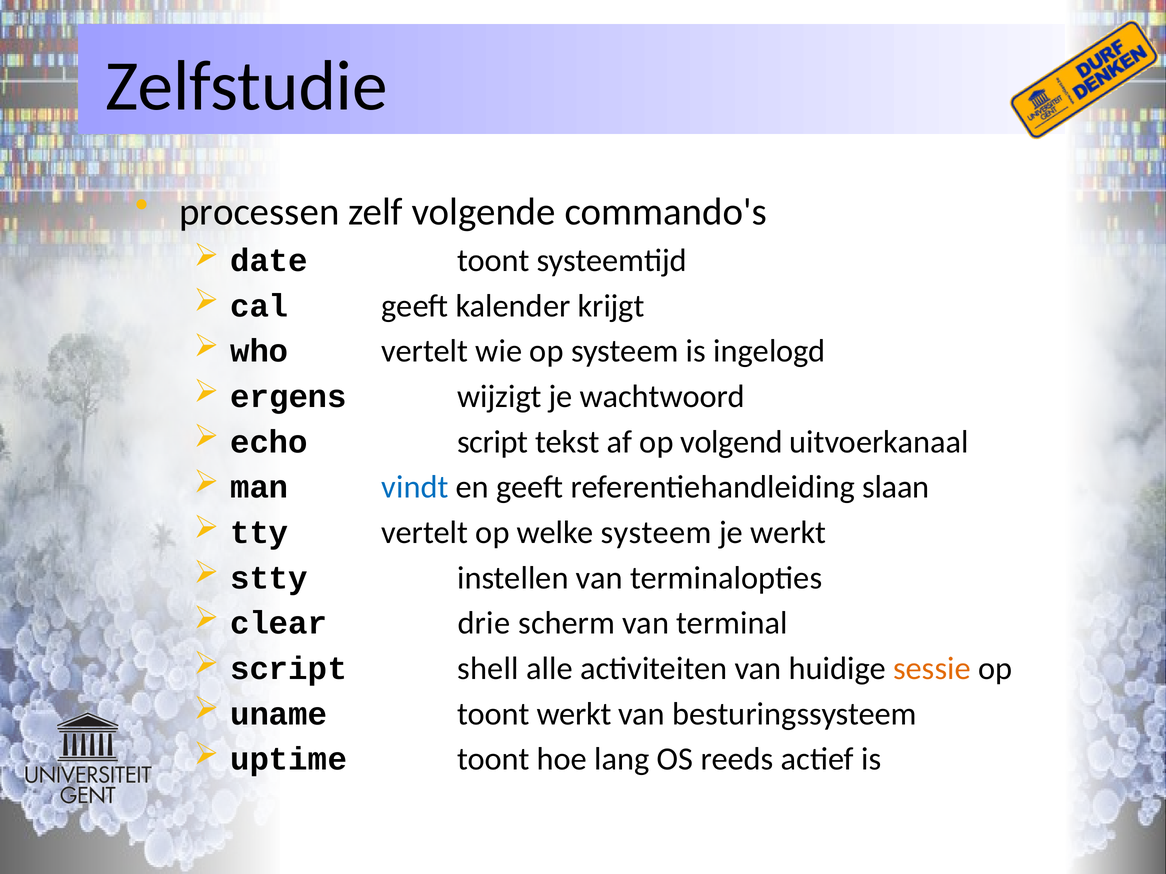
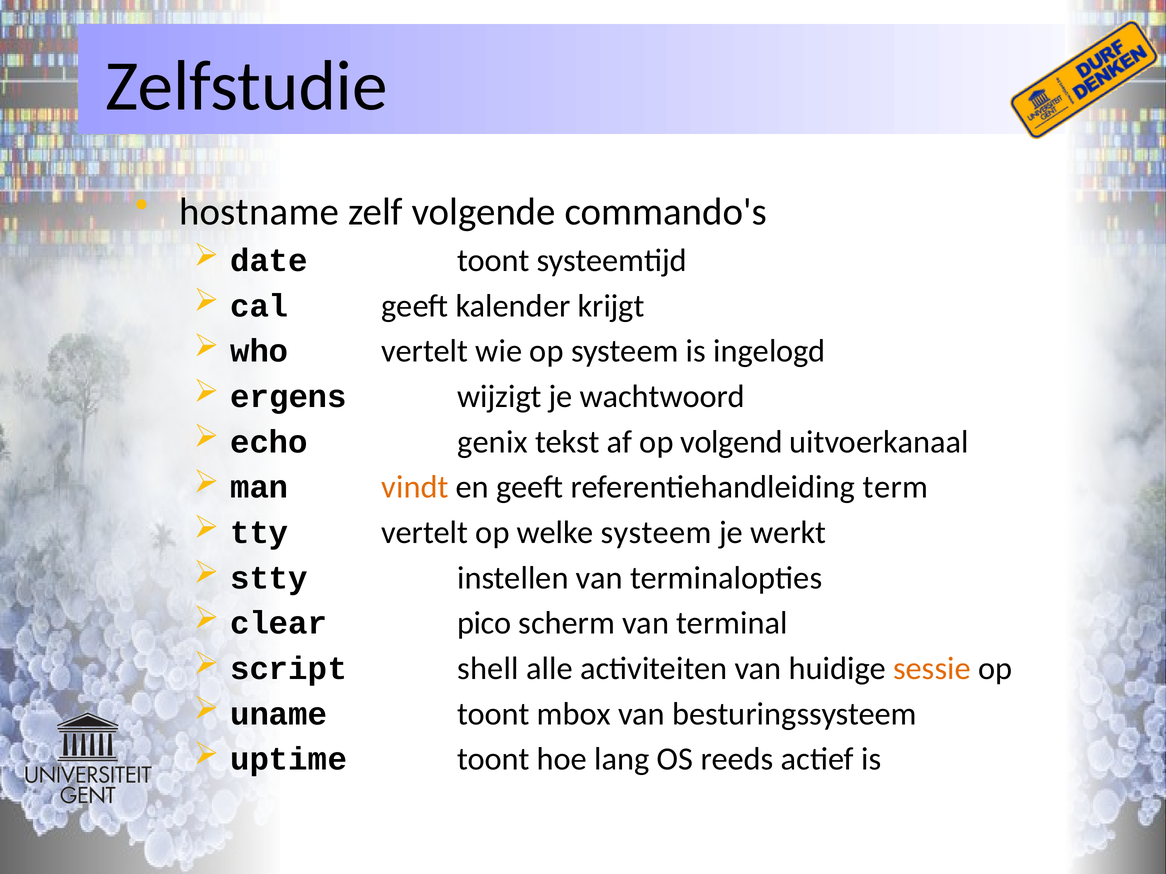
processen: processen -> hostname
echo script: script -> genix
vindt colour: blue -> orange
slaan: slaan -> term
drie: drie -> pico
toont werkt: werkt -> mbox
